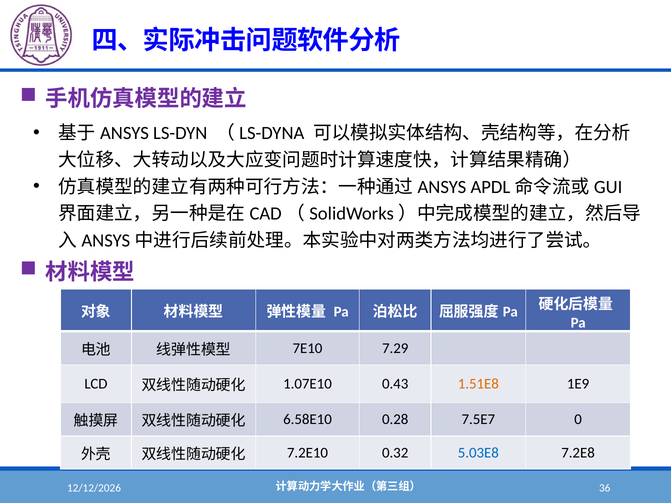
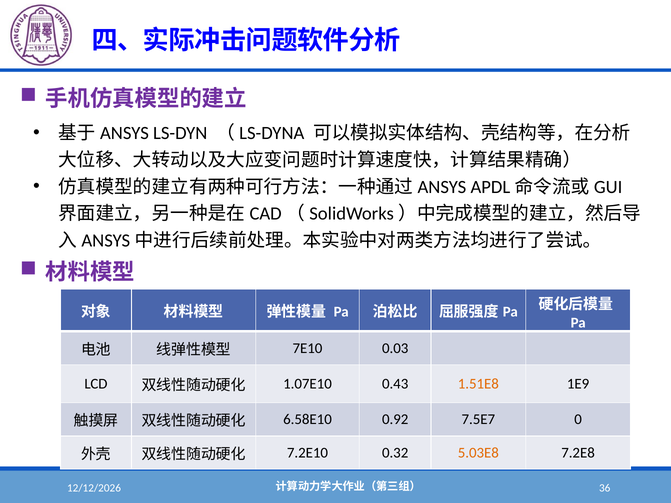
7.29: 7.29 -> 0.03
0.28: 0.28 -> 0.92
5.03E8 colour: blue -> orange
